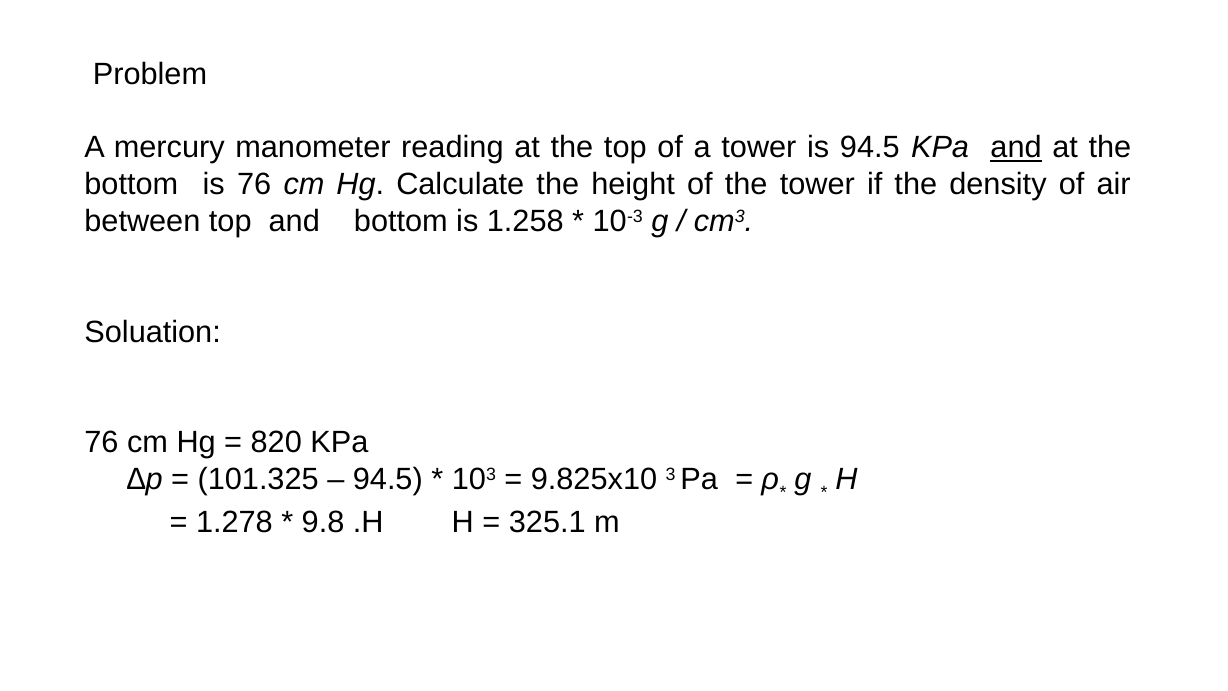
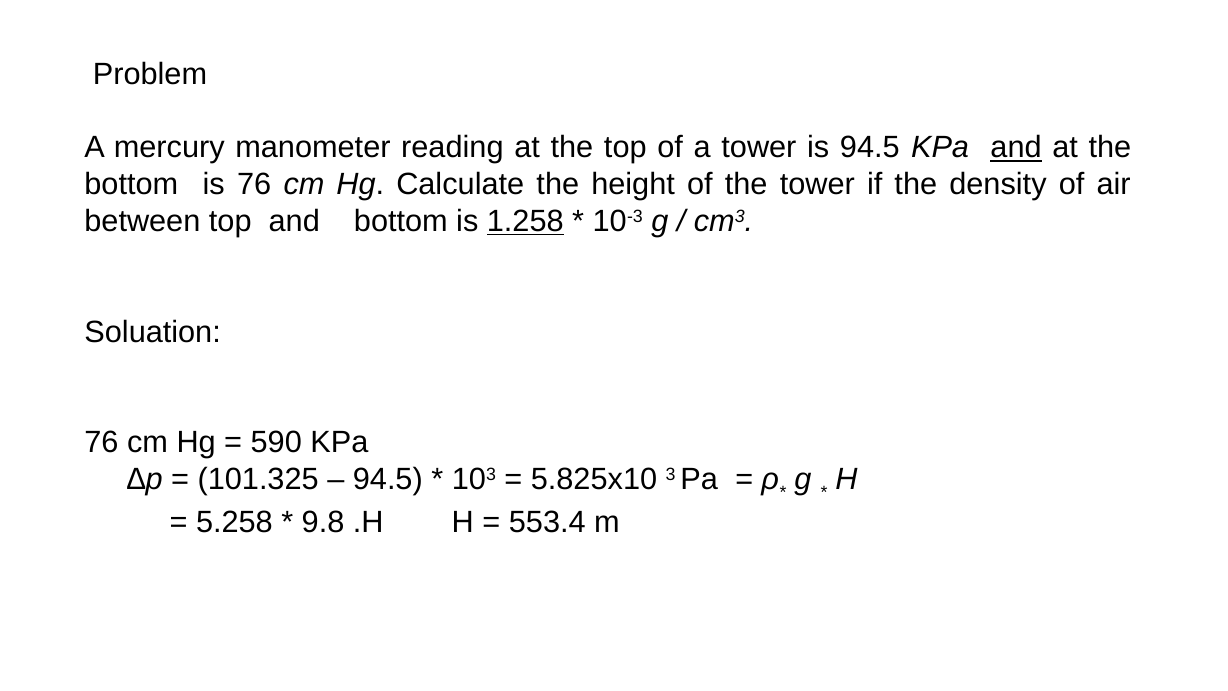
1.258 underline: none -> present
820: 820 -> 590
9.825x10: 9.825x10 -> 5.825x10
1.278: 1.278 -> 5.258
325.1: 325.1 -> 553.4
